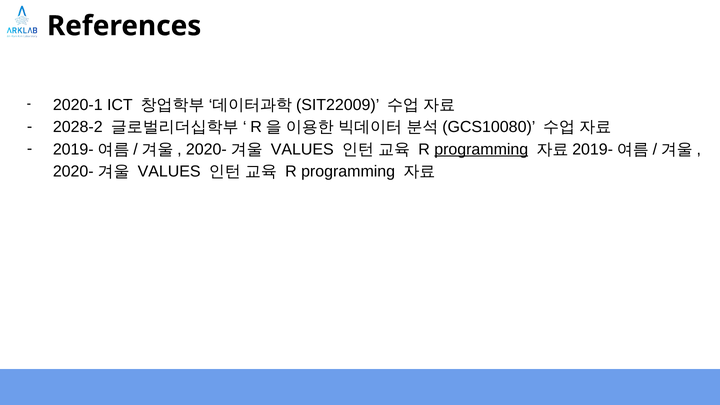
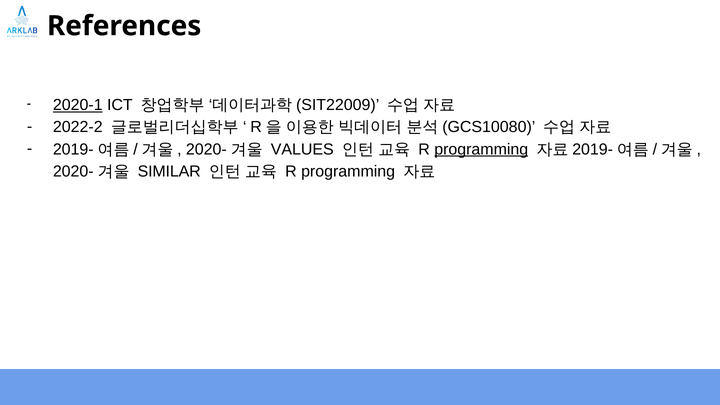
2020-1 underline: none -> present
2028-2: 2028-2 -> 2022-2
VALUES at (169, 171): VALUES -> SIMILAR
